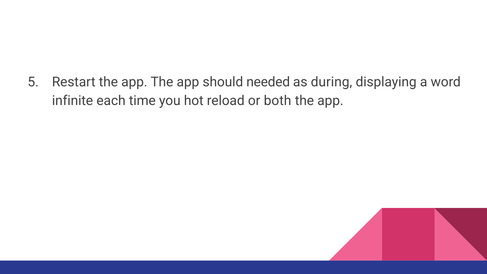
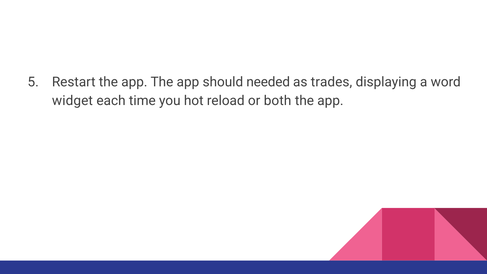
during: during -> trades
infinite: infinite -> widget
